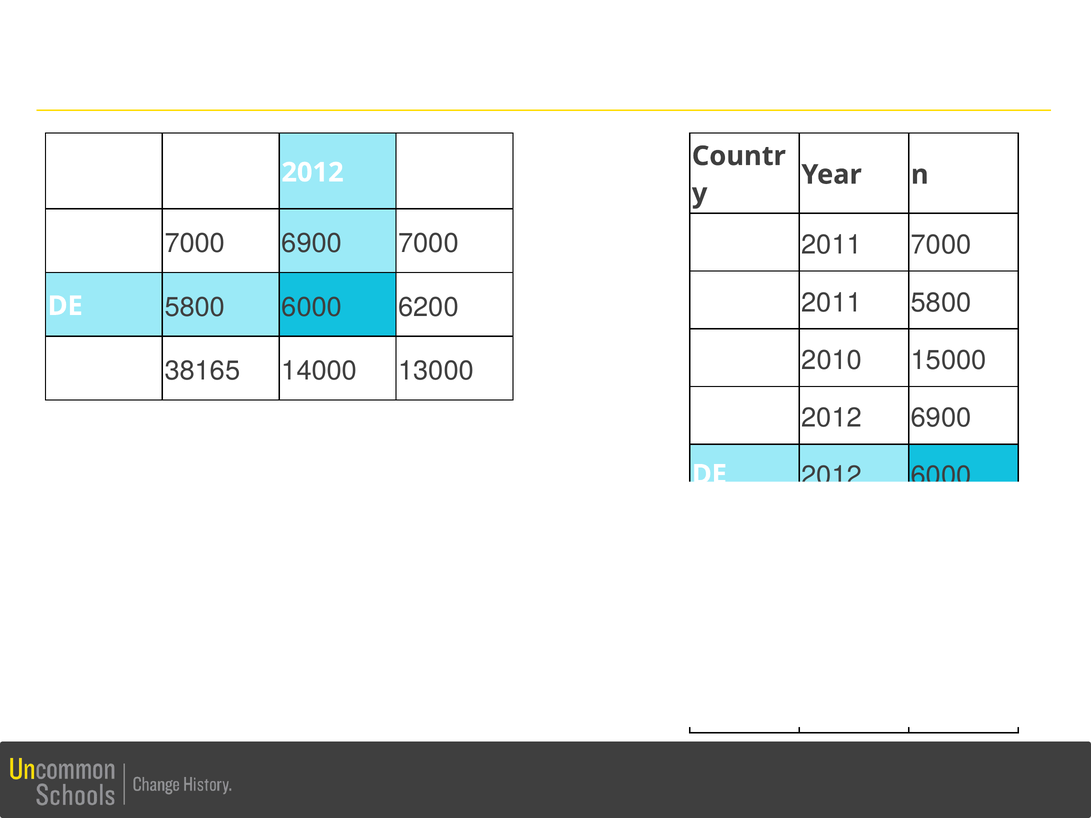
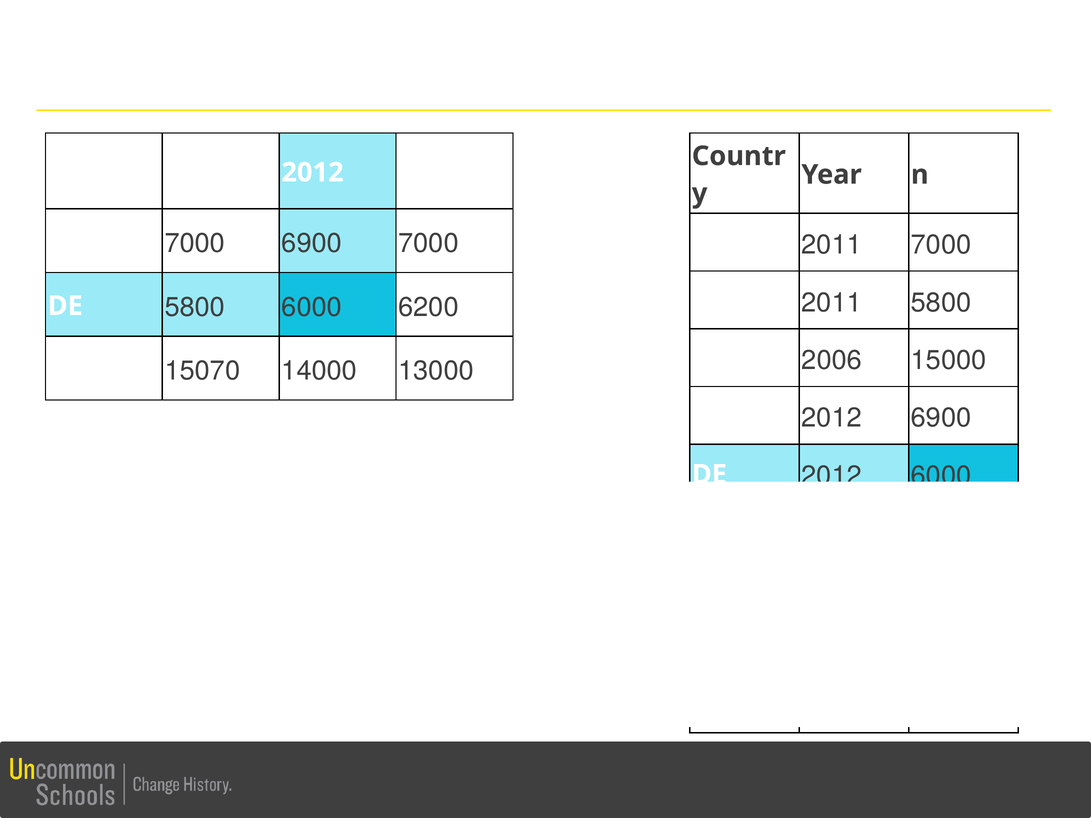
2010: 2010 -> 2006
38165: 38165 -> 15070
